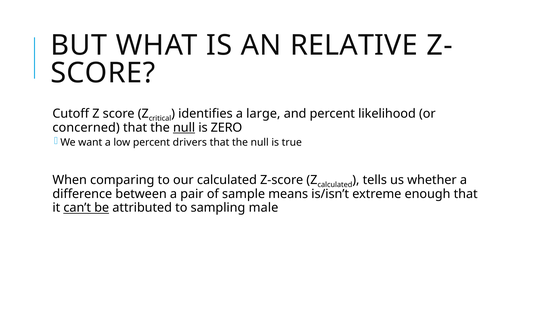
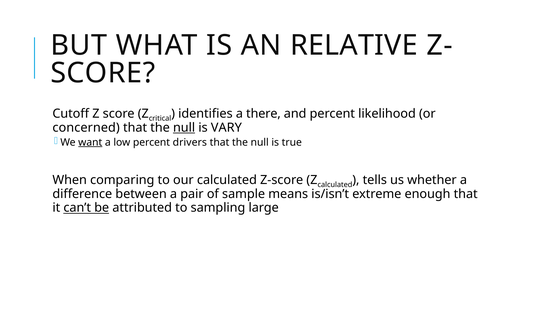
large: large -> there
ZERO: ZERO -> VARY
want underline: none -> present
male: male -> large
